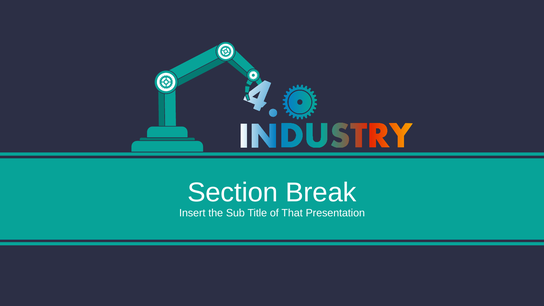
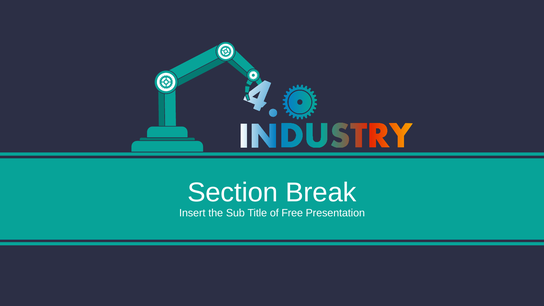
That: That -> Free
